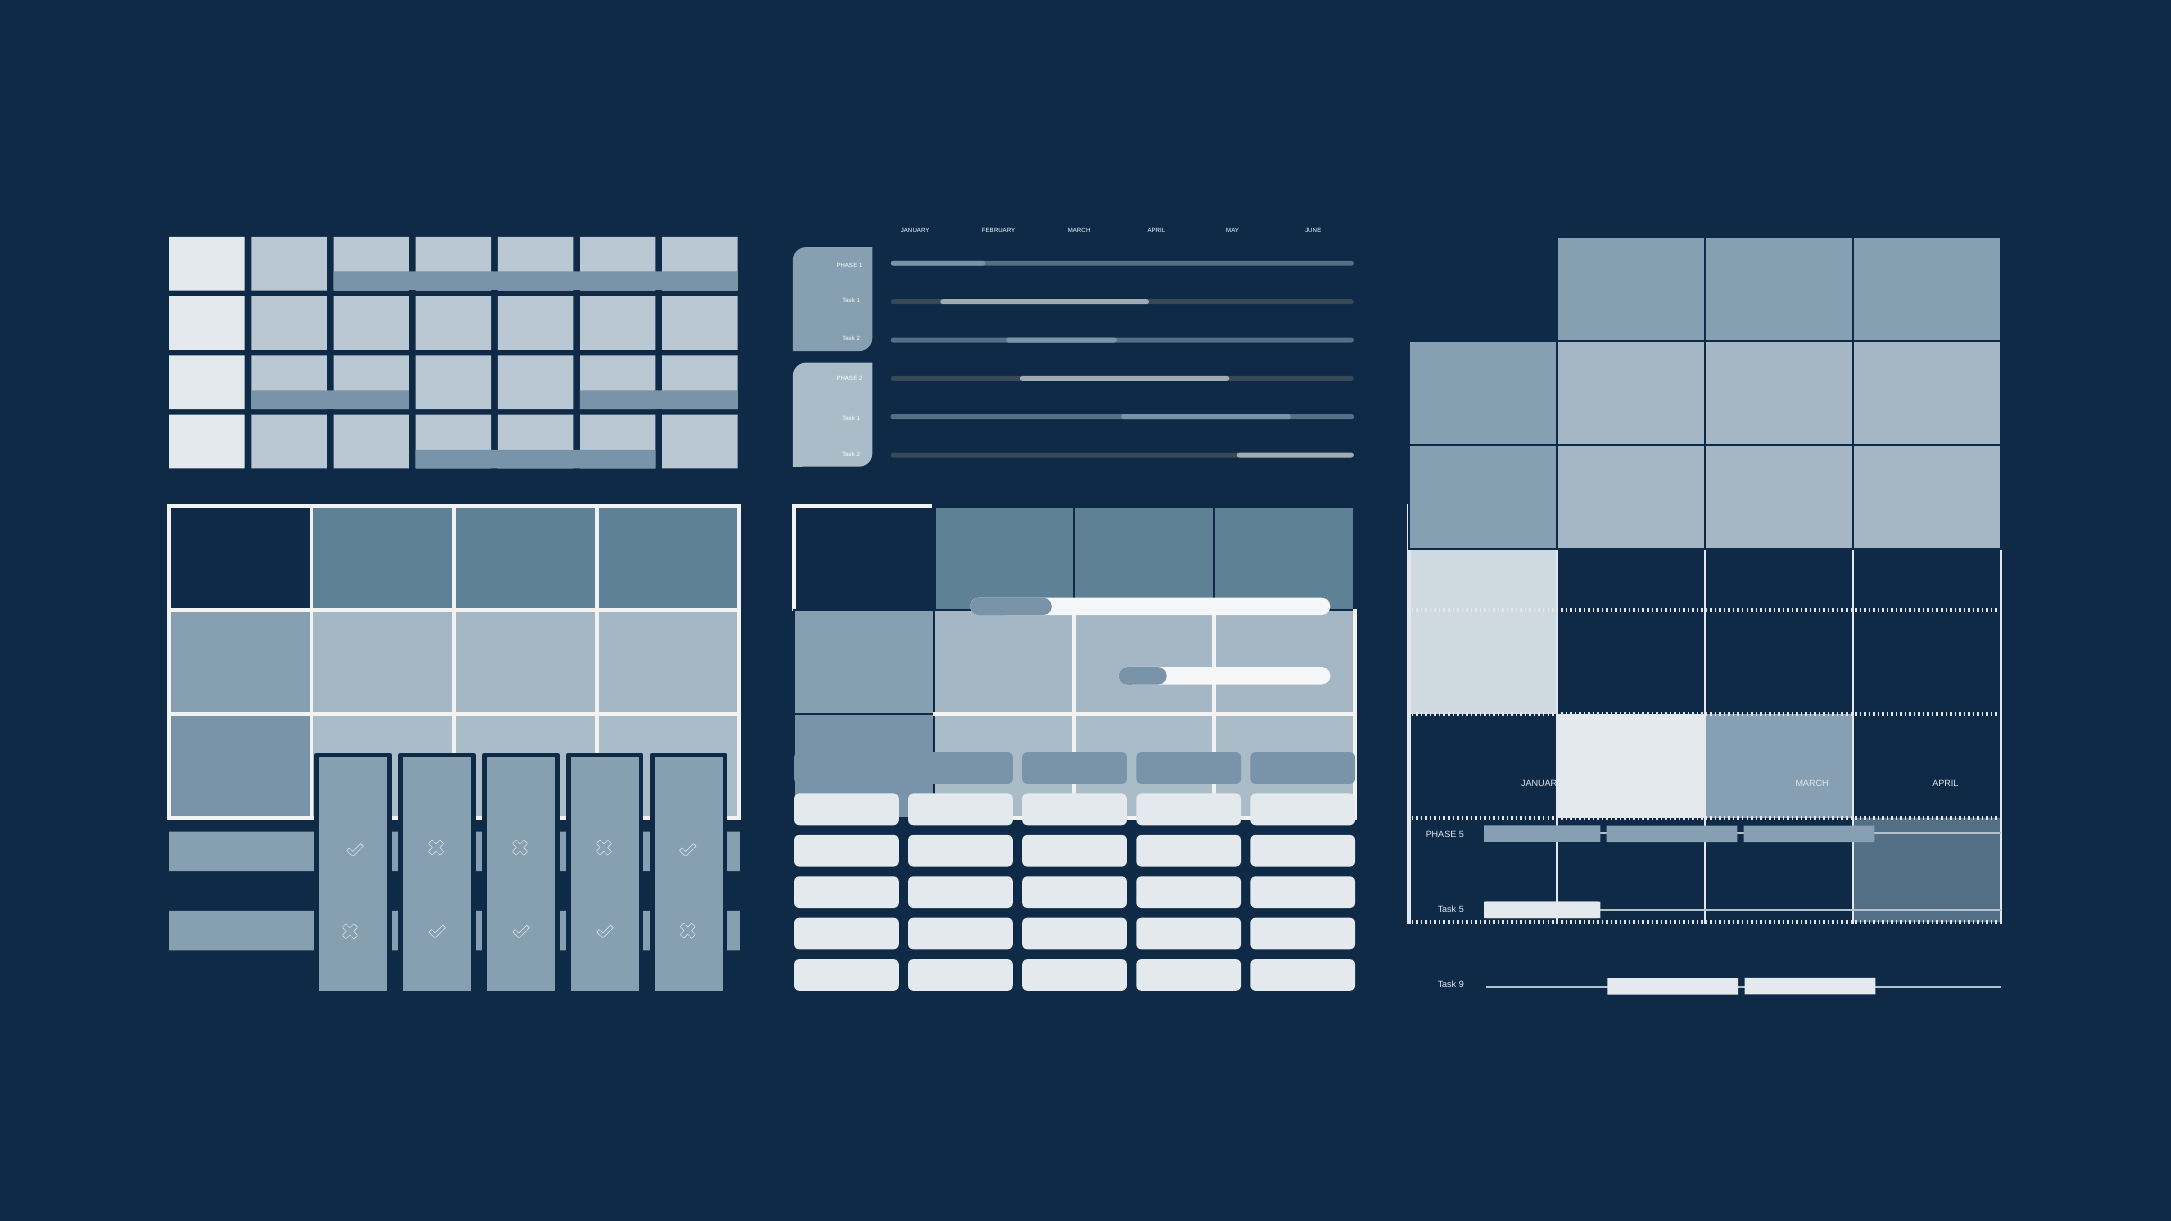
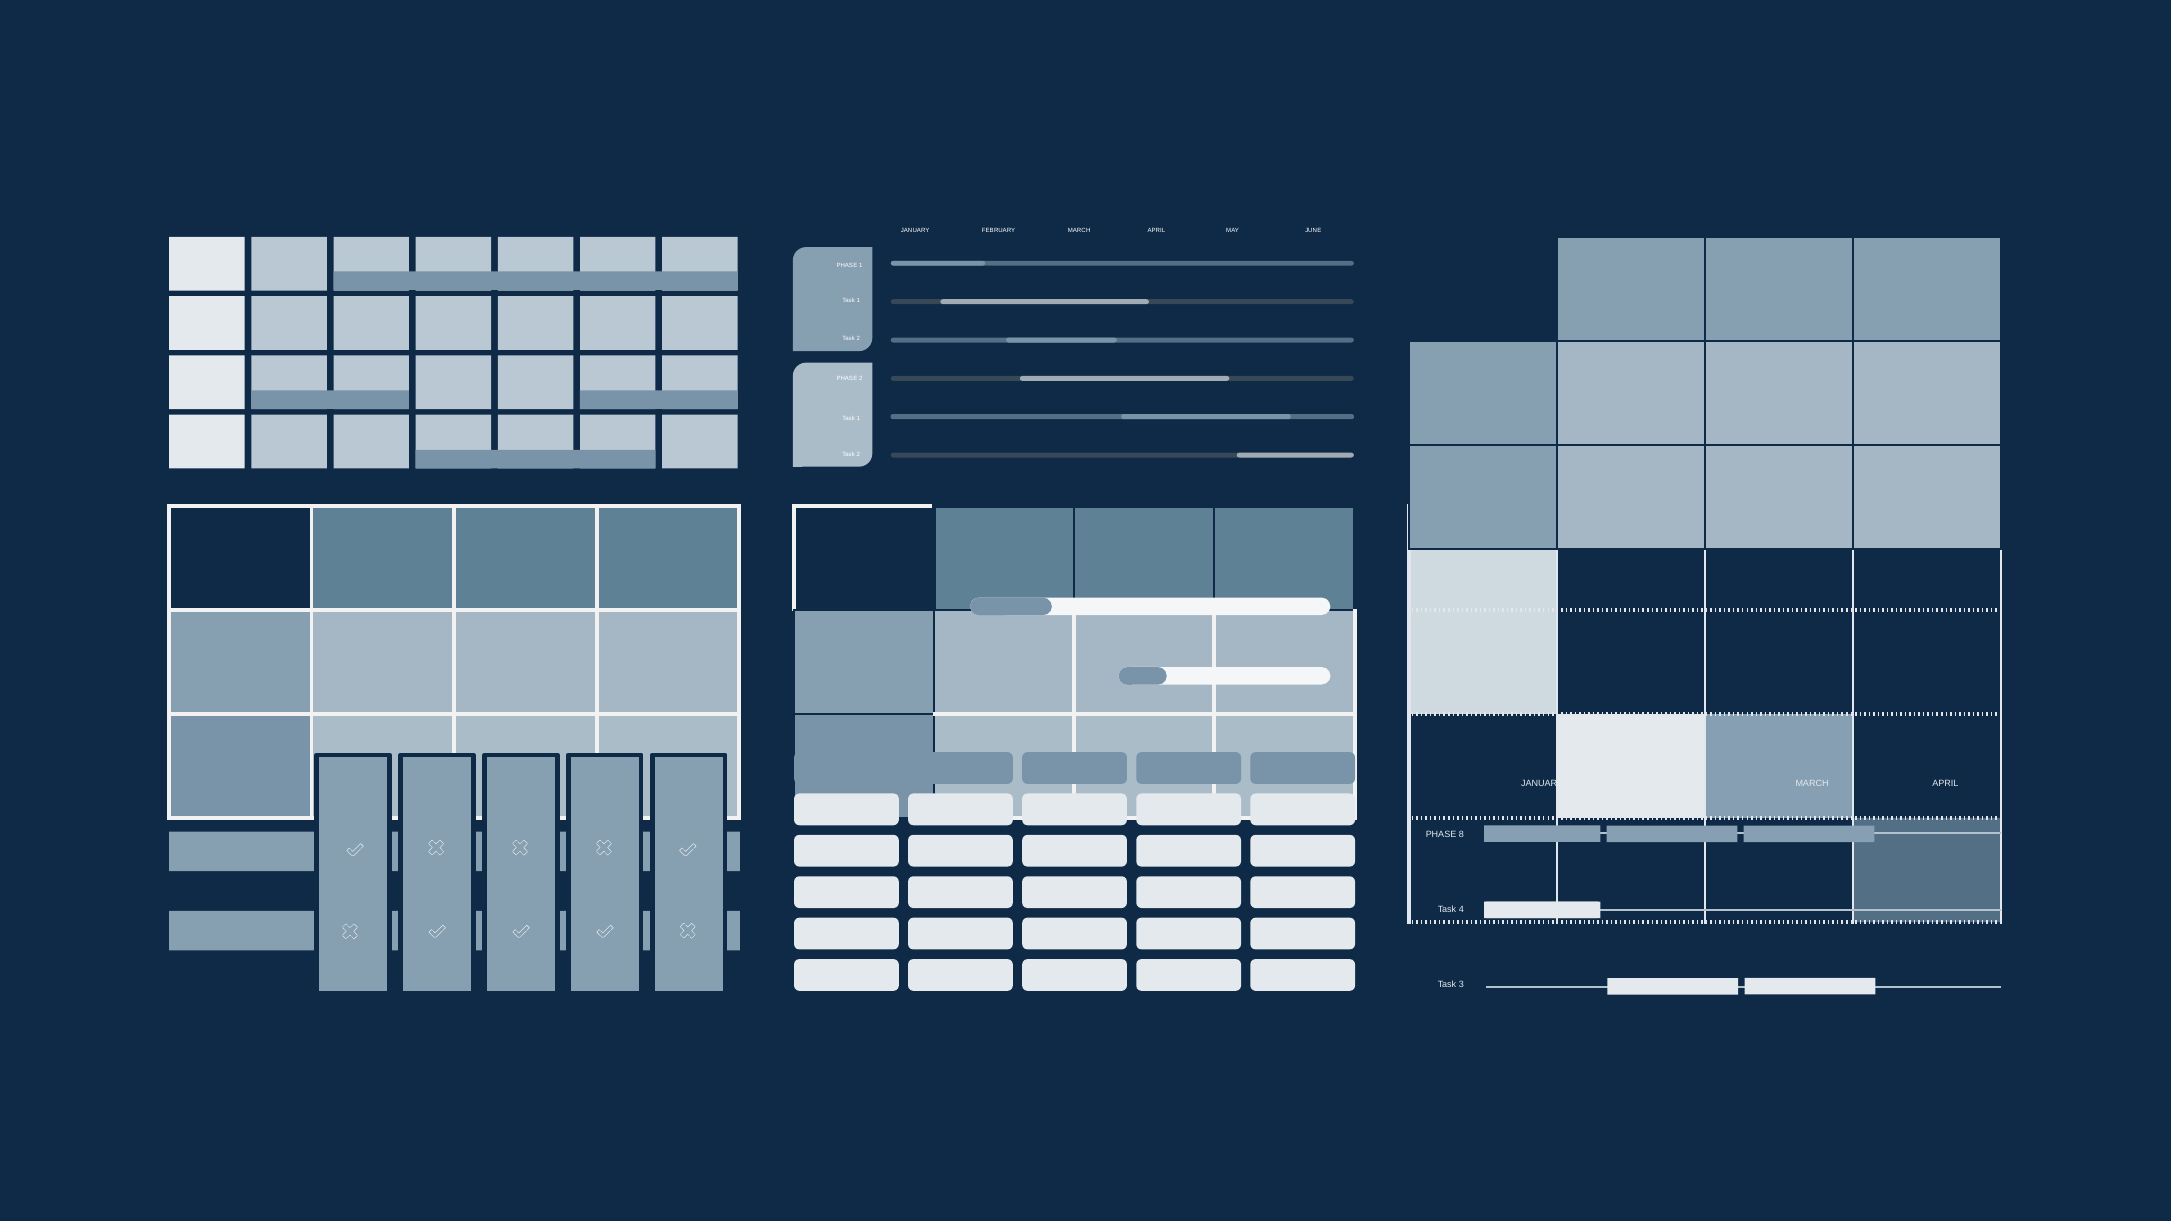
PHASE 5: 5 -> 8
Task 5: 5 -> 4
9: 9 -> 3
